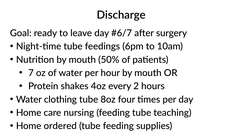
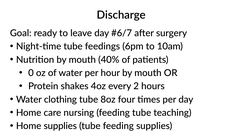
50%: 50% -> 40%
7: 7 -> 0
Home ordered: ordered -> supplies
